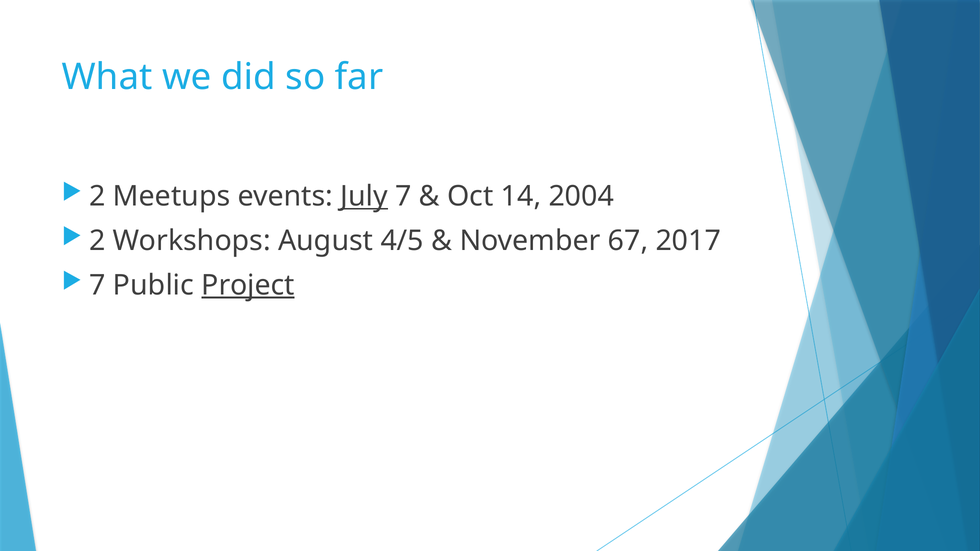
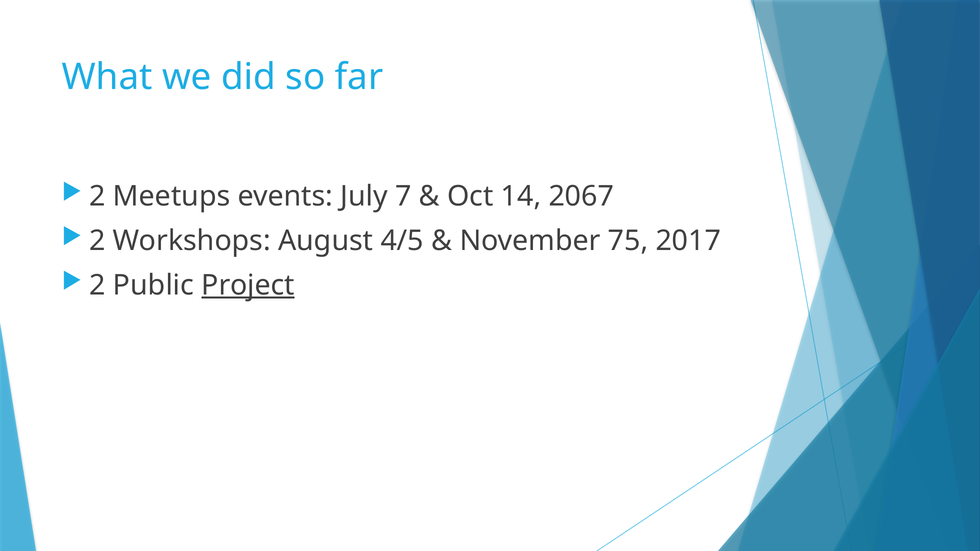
July underline: present -> none
2004: 2004 -> 2067
67: 67 -> 75
7 at (98, 285): 7 -> 2
